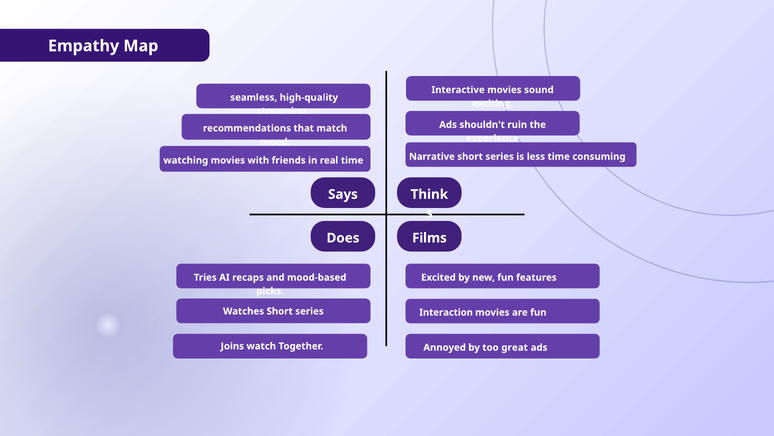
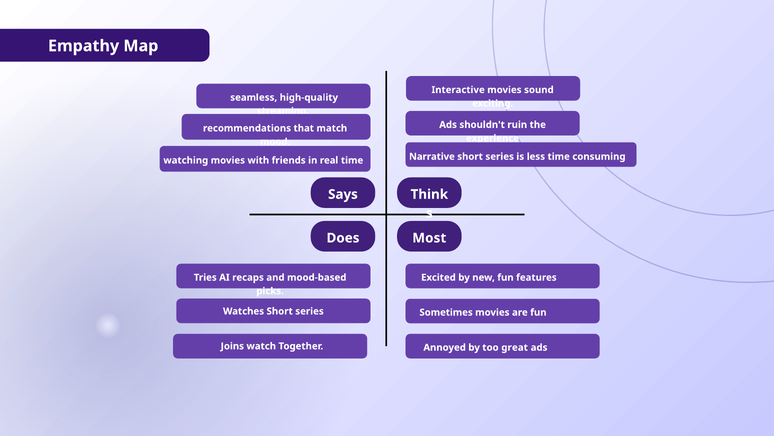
Films: Films -> Most
Interaction: Interaction -> Sometimes
